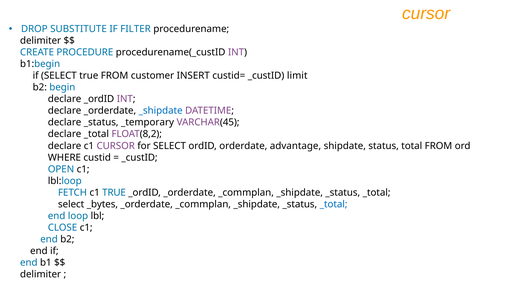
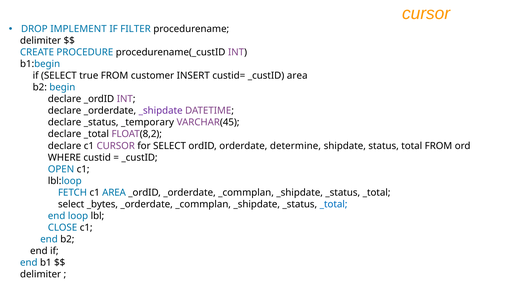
SUBSTITUTE: SUBSTITUTE -> IMPLEMENT
_custID limit: limit -> area
_shipdate at (161, 111) colour: blue -> purple
advantage: advantage -> determine
c1 TRUE: TRUE -> AREA
